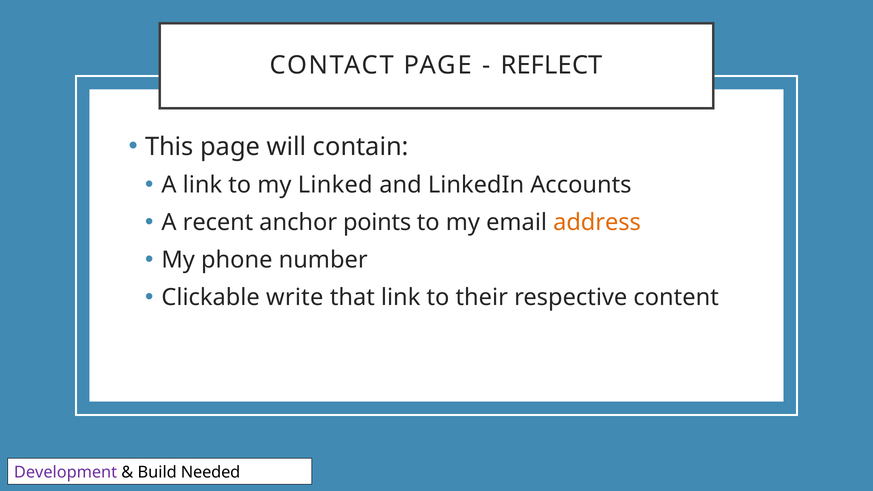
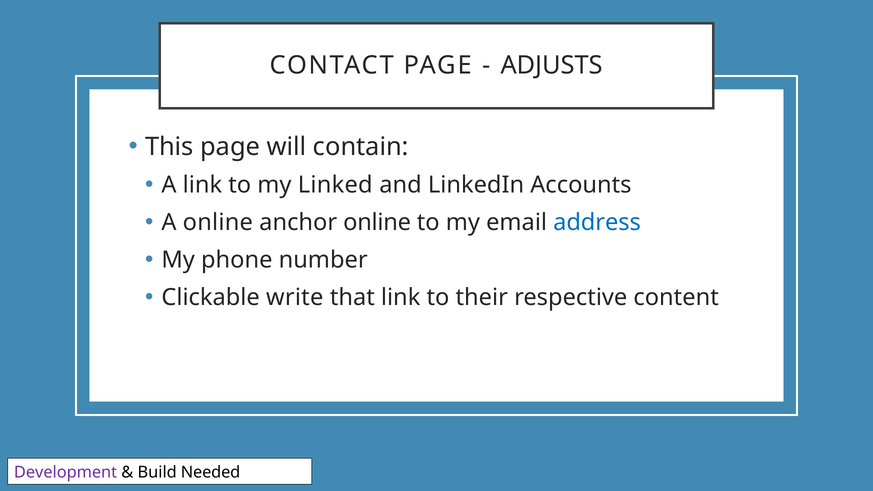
REFLECT: REFLECT -> ADJUSTS
A recent: recent -> online
anchor points: points -> online
address colour: orange -> blue
